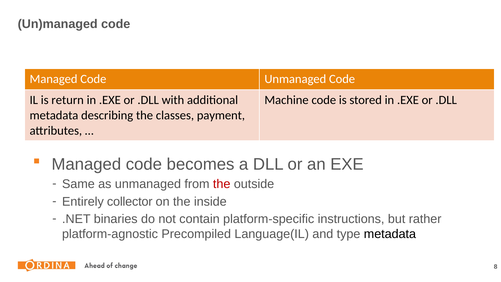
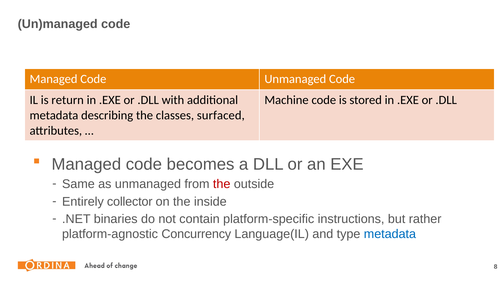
payment: payment -> surfaced
Precompiled: Precompiled -> Concurrency
metadata at (390, 234) colour: black -> blue
